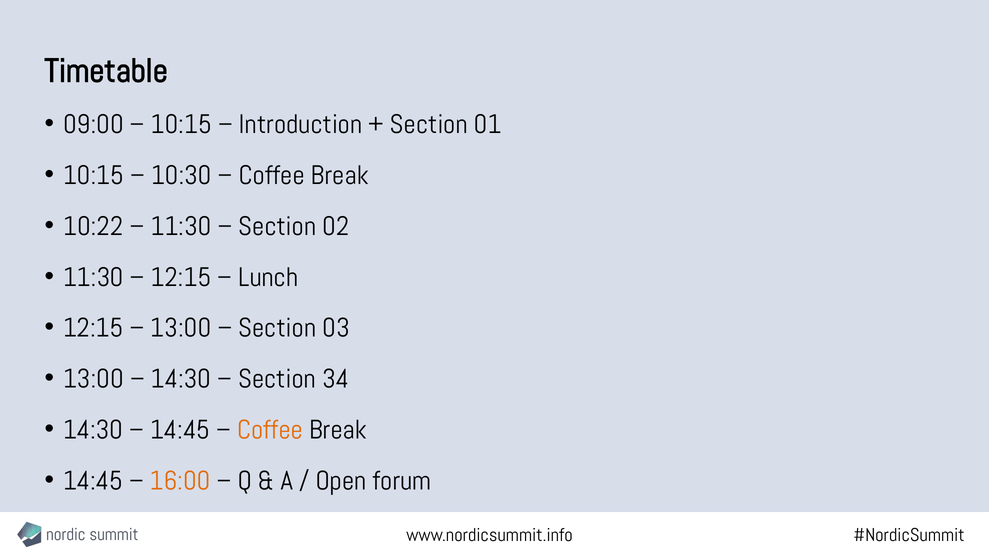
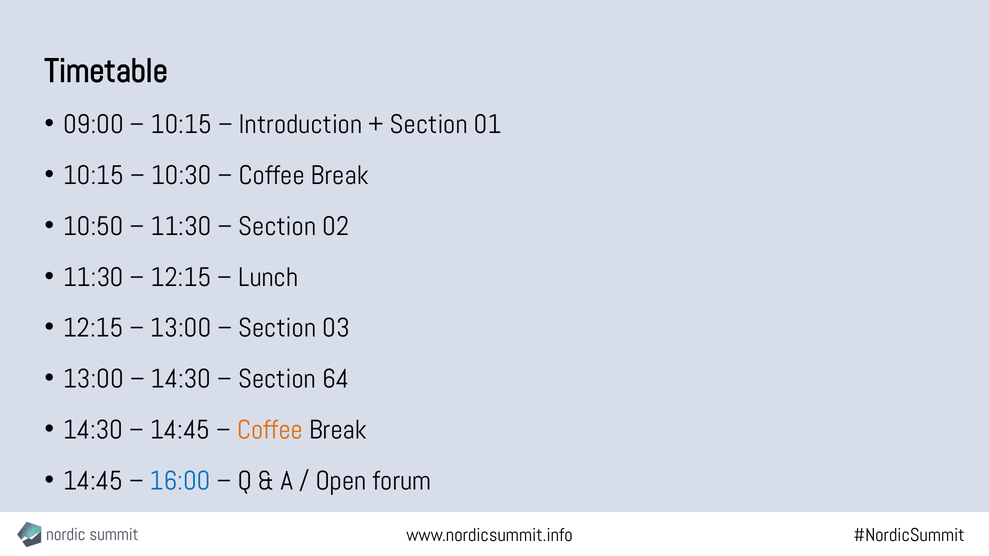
10:22: 10:22 -> 10:50
34: 34 -> 64
16:00 colour: orange -> blue
